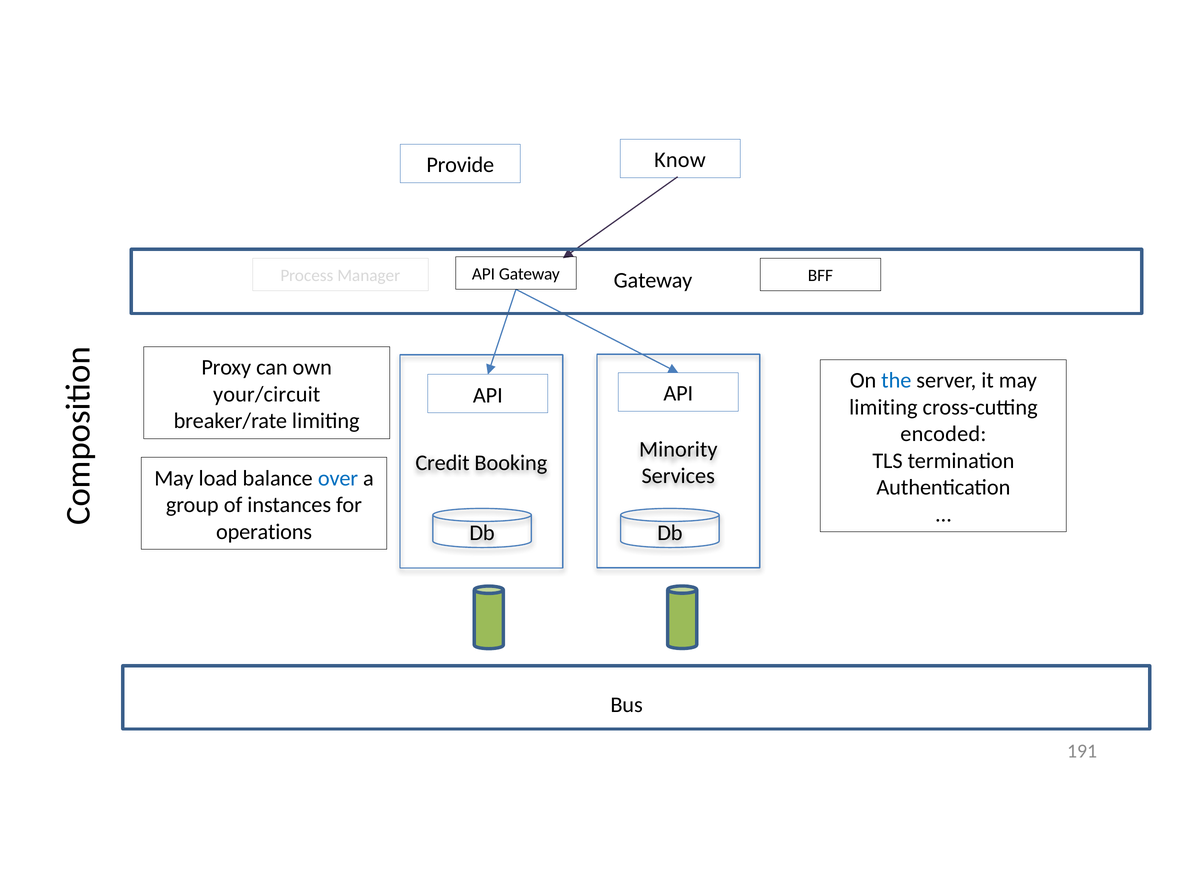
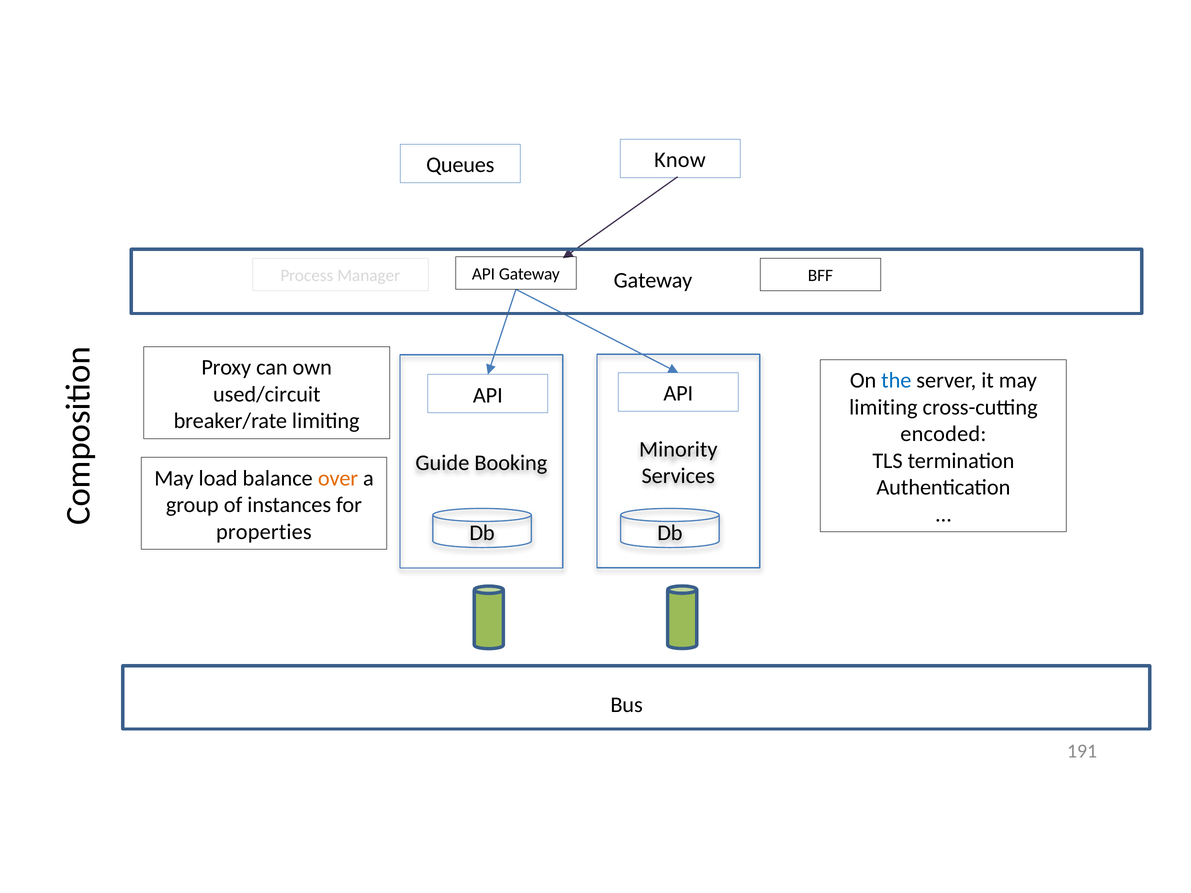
Provide: Provide -> Queues
your/circuit: your/circuit -> used/circuit
Credit: Credit -> Guide
over colour: blue -> orange
operations: operations -> properties
